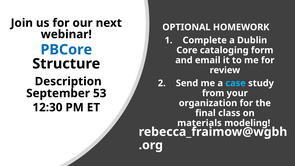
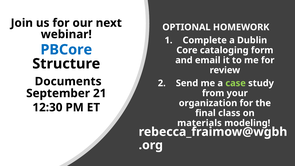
Description: Description -> Documents
case colour: light blue -> light green
53: 53 -> 21
